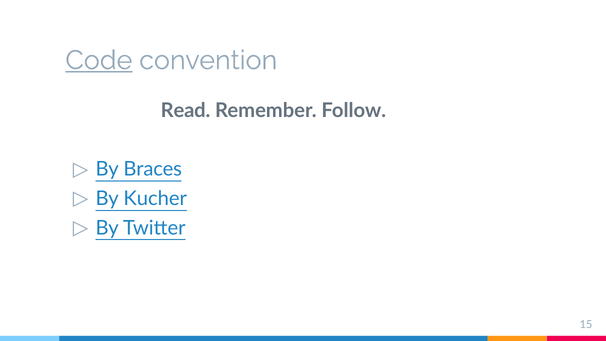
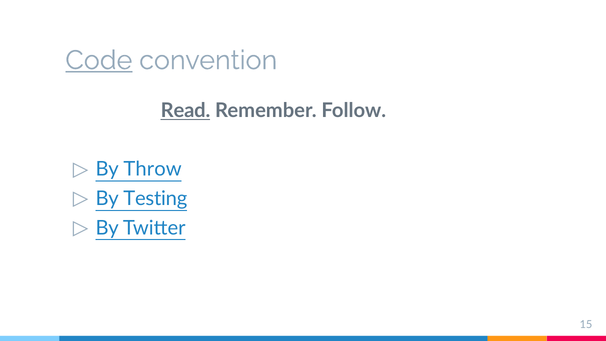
Read underline: none -> present
Braces: Braces -> Throw
Kucher: Kucher -> Testing
